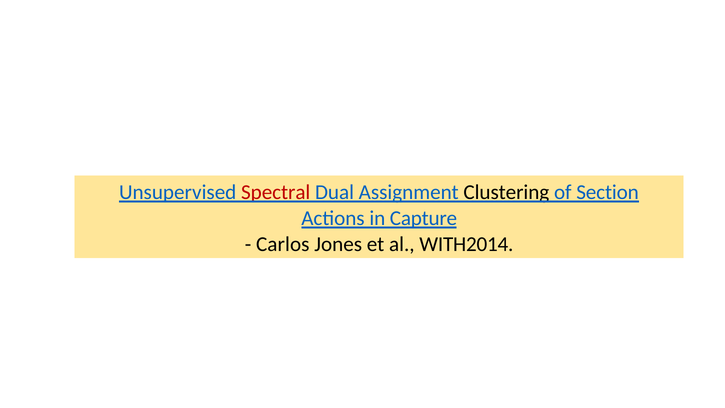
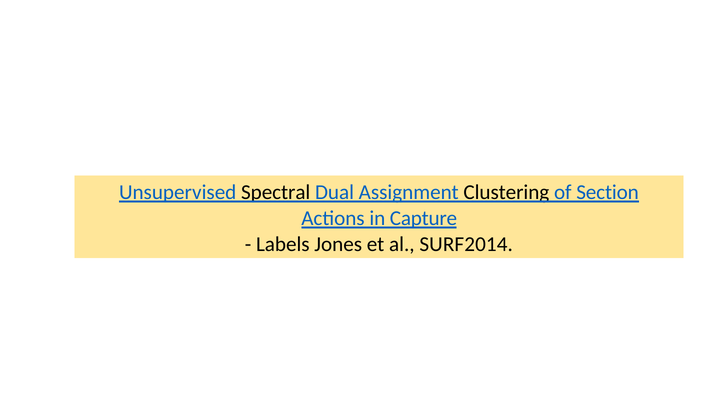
Spectral colour: red -> black
Carlos: Carlos -> Labels
WITH2014: WITH2014 -> SURF2014
